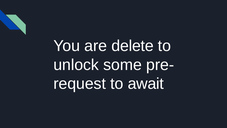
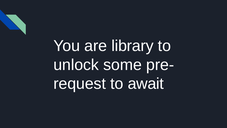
delete: delete -> library
